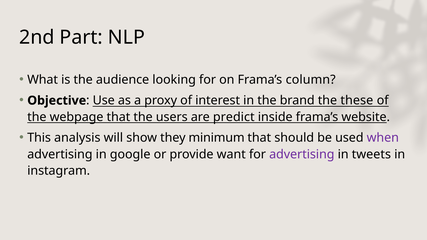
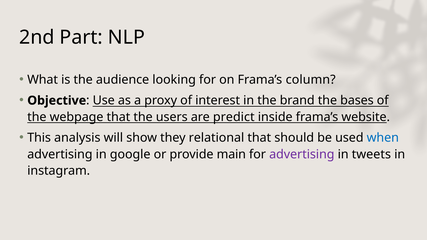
these: these -> bases
minimum: minimum -> relational
when colour: purple -> blue
want: want -> main
